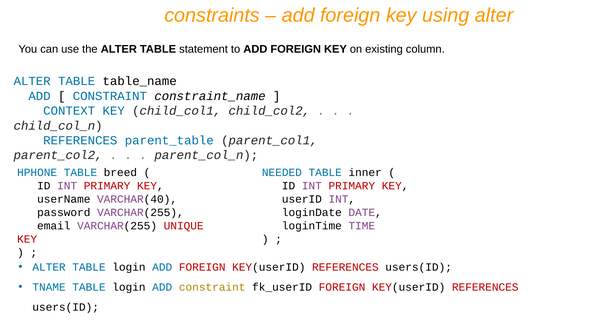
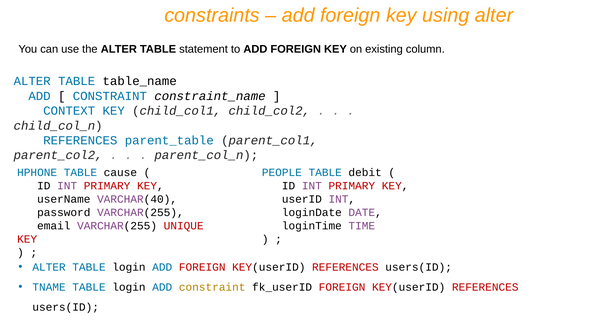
breed: breed -> cause
NEEDED: NEEDED -> PEOPLE
inner: inner -> debit
